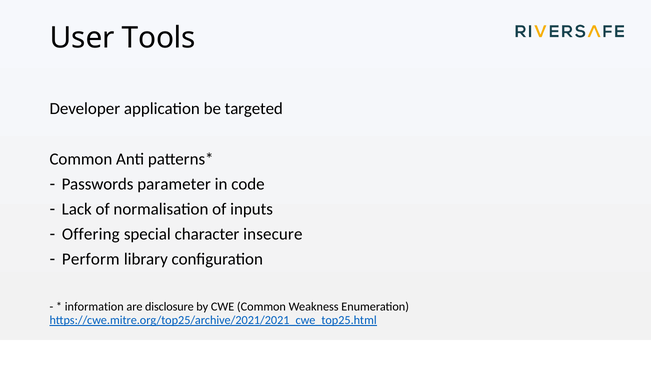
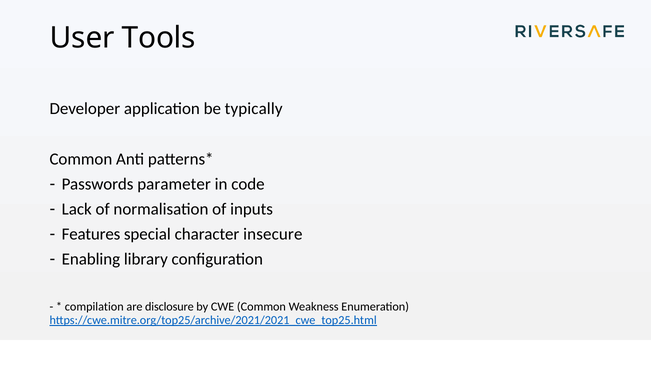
targeted: targeted -> typically
Offering: Offering -> Features
Perform: Perform -> Enabling
information: information -> compilation
